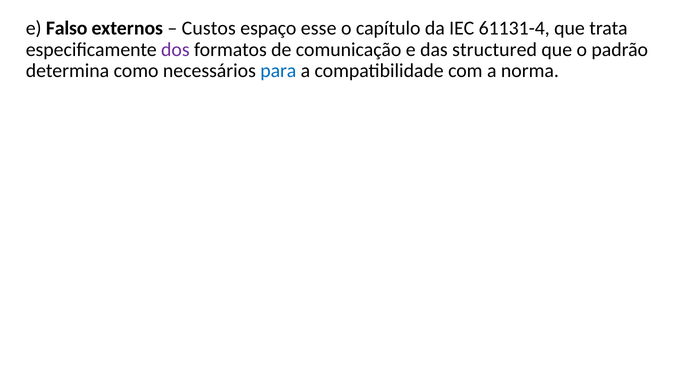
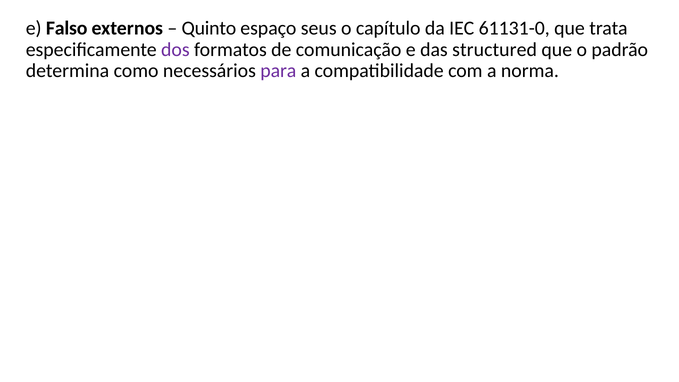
Custos: Custos -> Quinto
esse: esse -> seus
61131-4: 61131-4 -> 61131-0
para colour: blue -> purple
